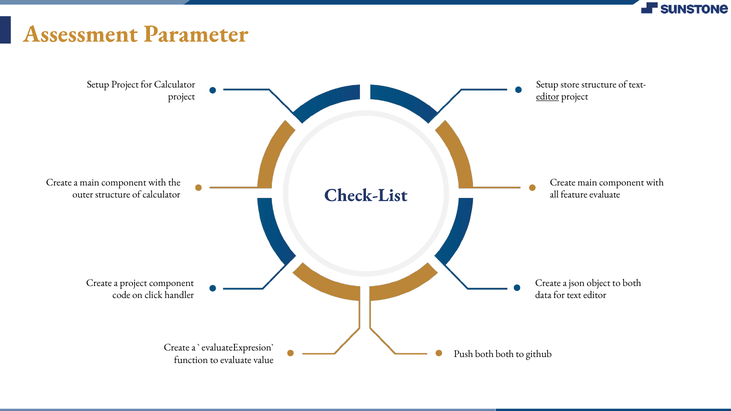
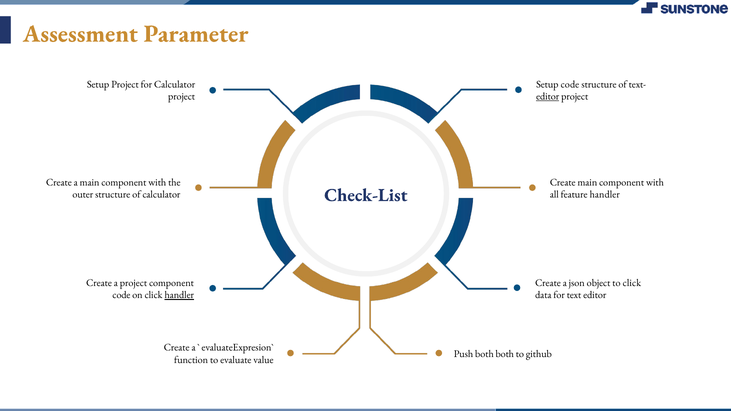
Setup store: store -> code
feature evaluate: evaluate -> handler
to both: both -> click
handler at (179, 295) underline: none -> present
